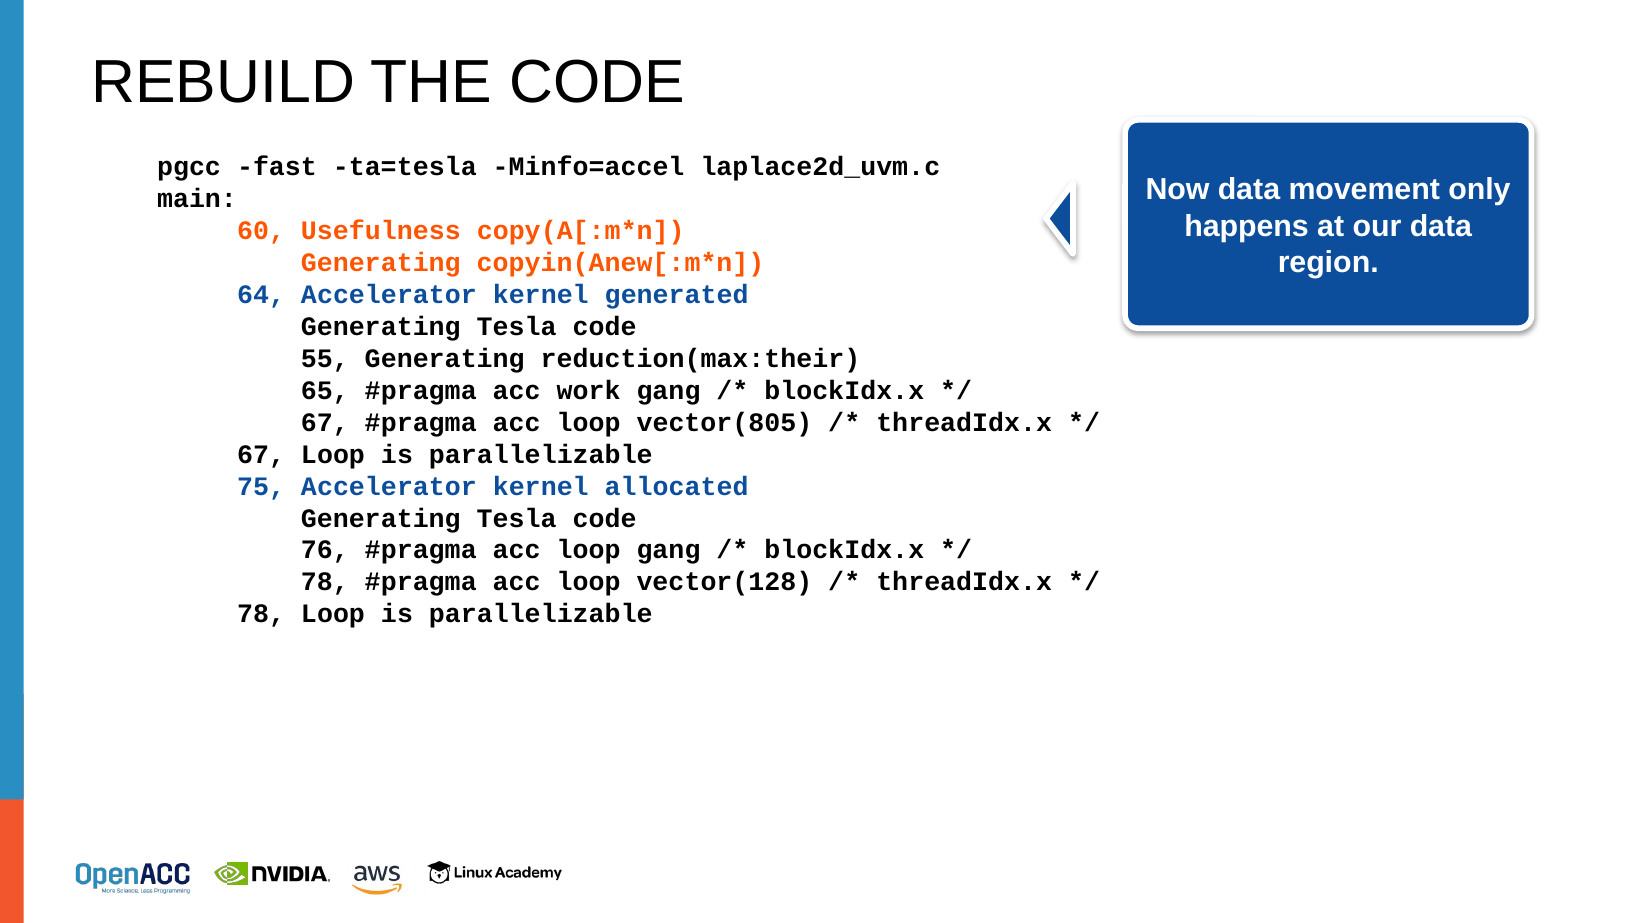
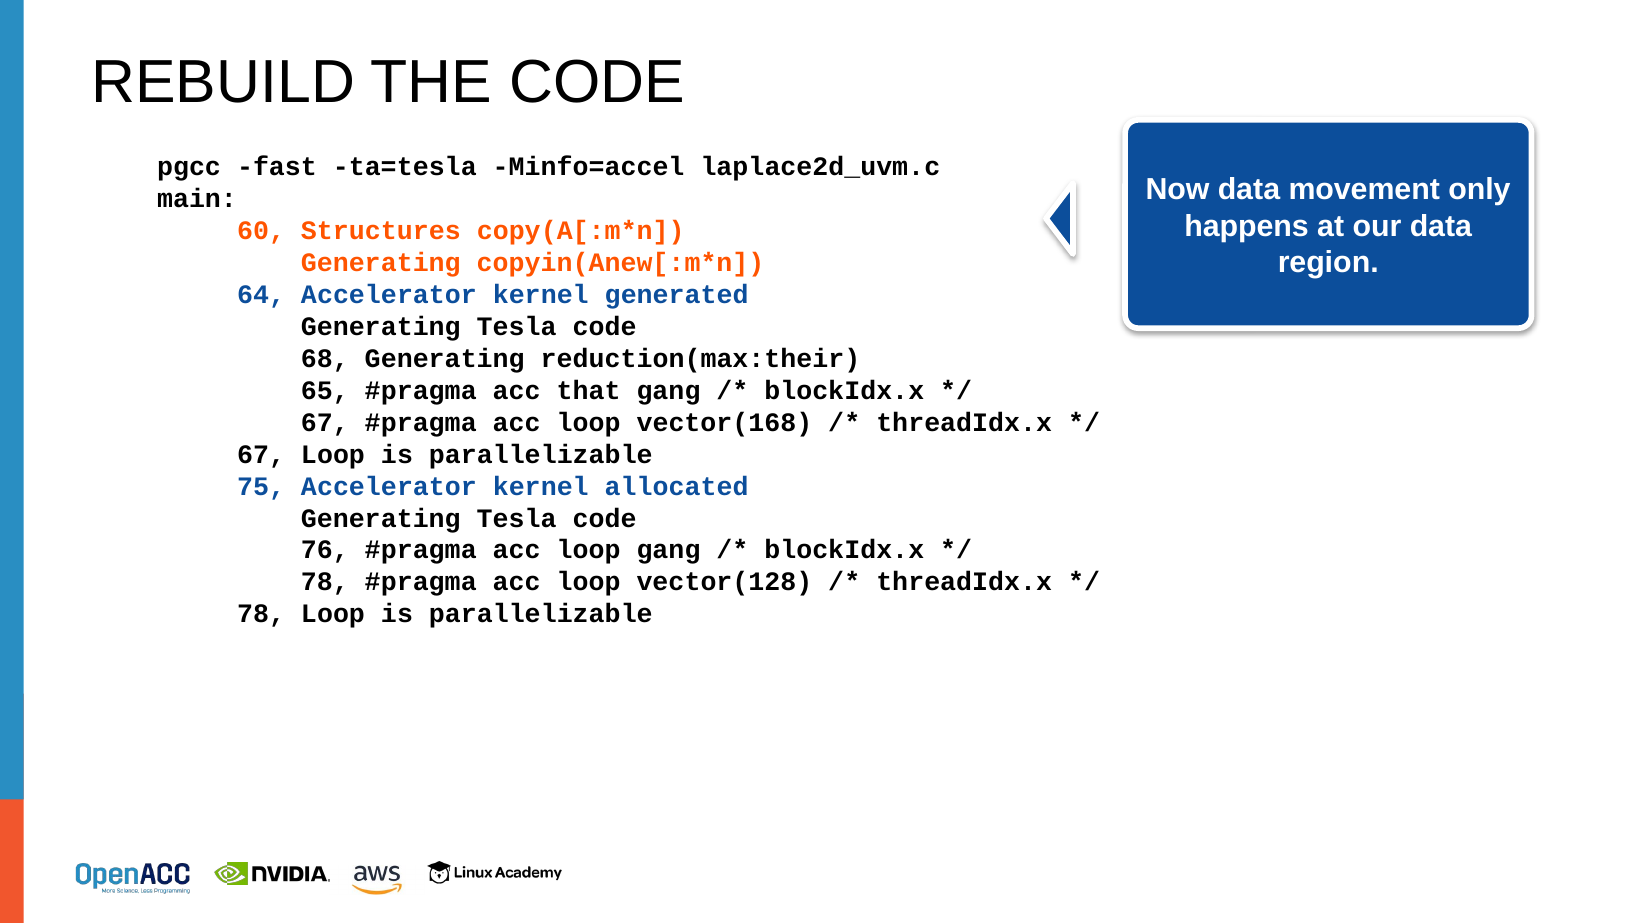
Usefulness: Usefulness -> Structures
55: 55 -> 68
work: work -> that
vector(805: vector(805 -> vector(168
